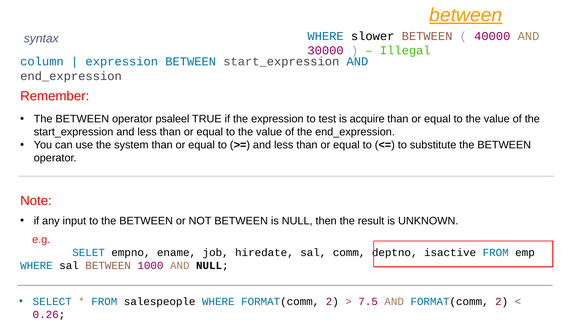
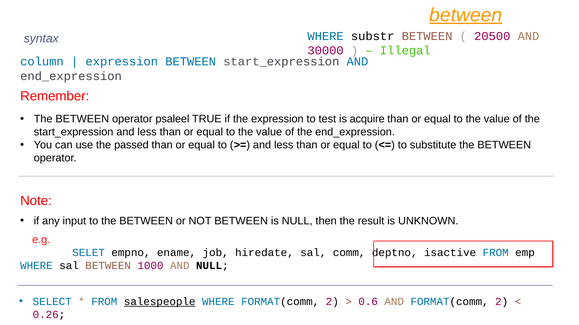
slower: slower -> substr
40000: 40000 -> 20500
system: system -> passed
salespeople underline: none -> present
7.5: 7.5 -> 0.6
